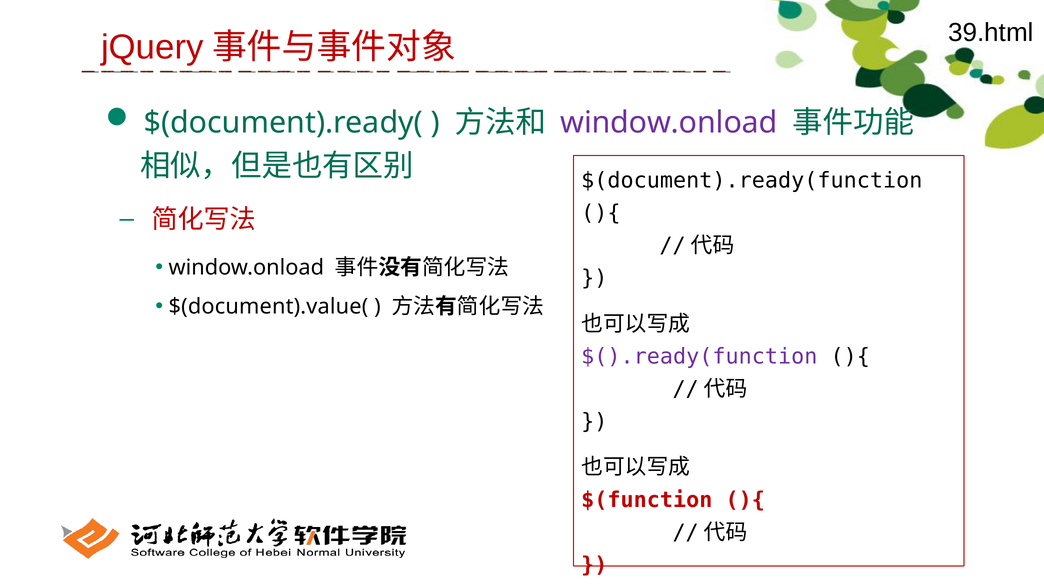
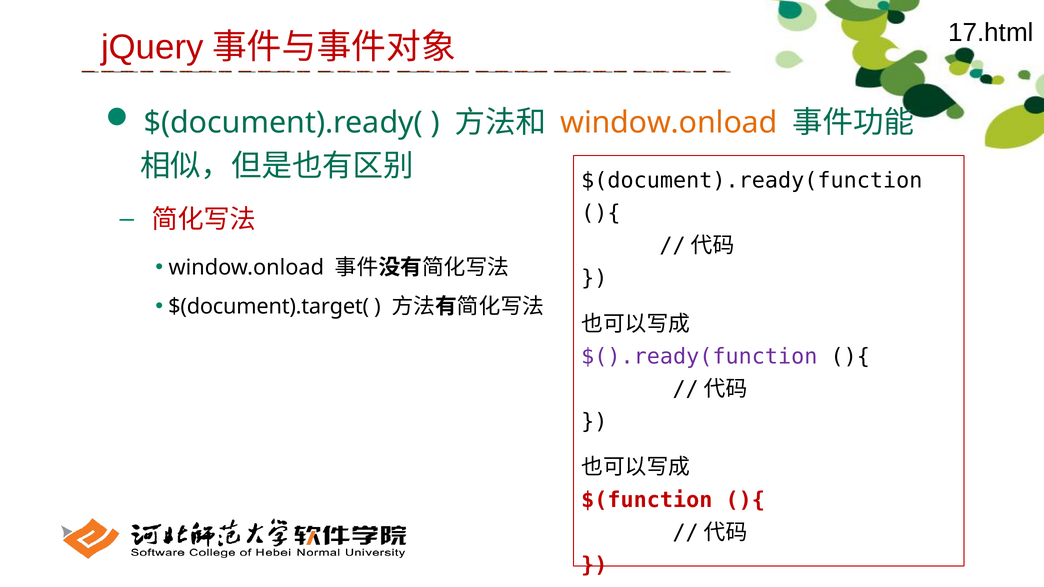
39.html: 39.html -> 17.html
window.onload at (669, 123) colour: purple -> orange
$(document).value(: $(document).value( -> $(document).target(
